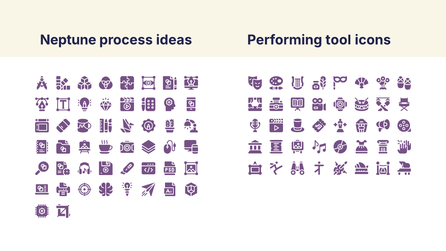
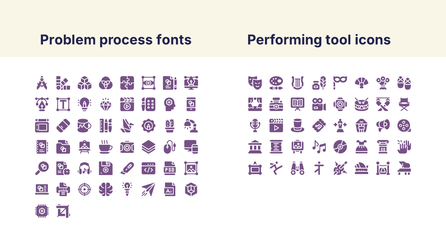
Neptune: Neptune -> Problem
ideas: ideas -> fonts
